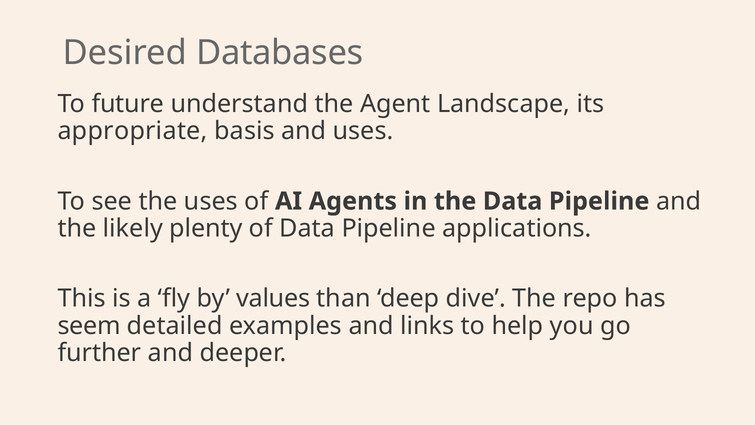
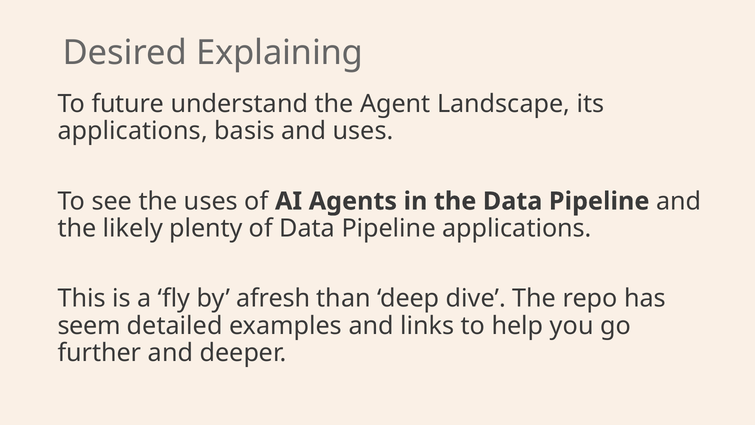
Databases: Databases -> Explaining
appropriate at (133, 131): appropriate -> applications
values: values -> afresh
